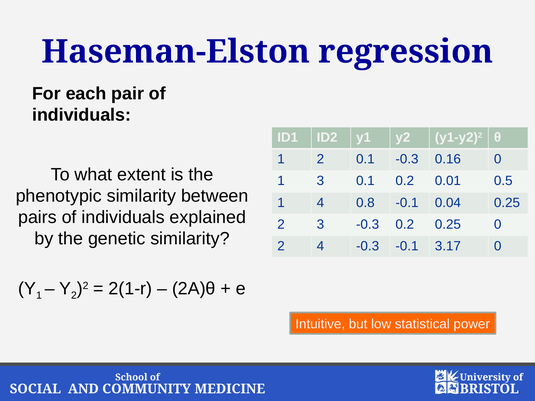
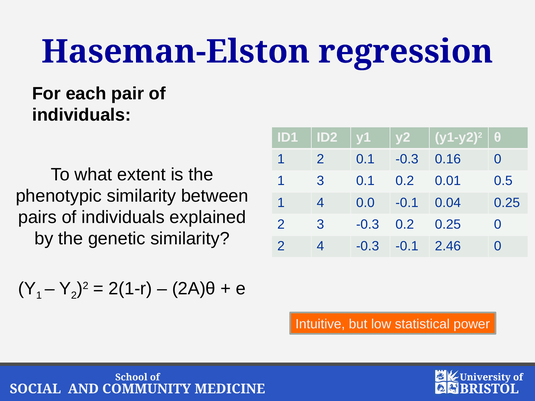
0.8: 0.8 -> 0.0
3.17: 3.17 -> 2.46
